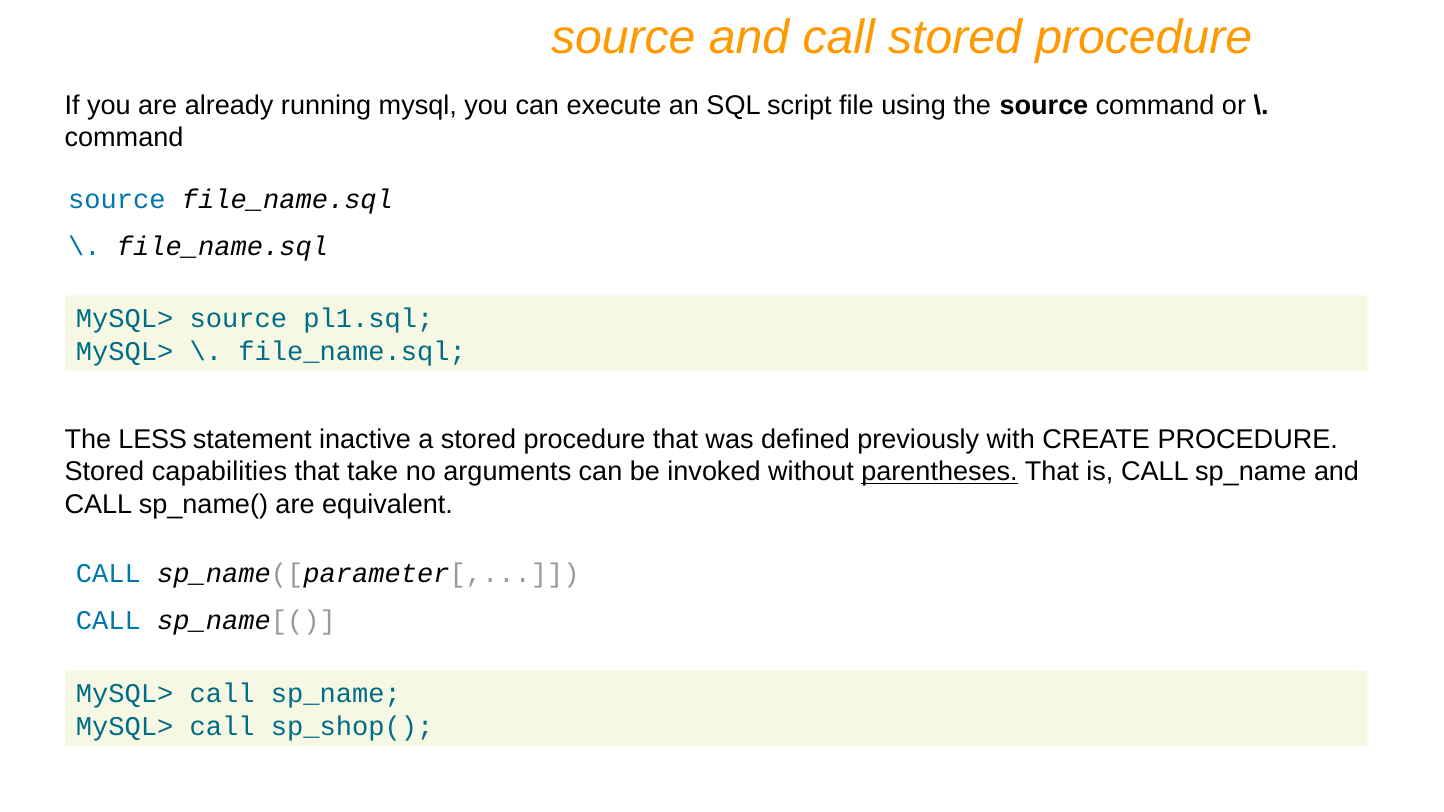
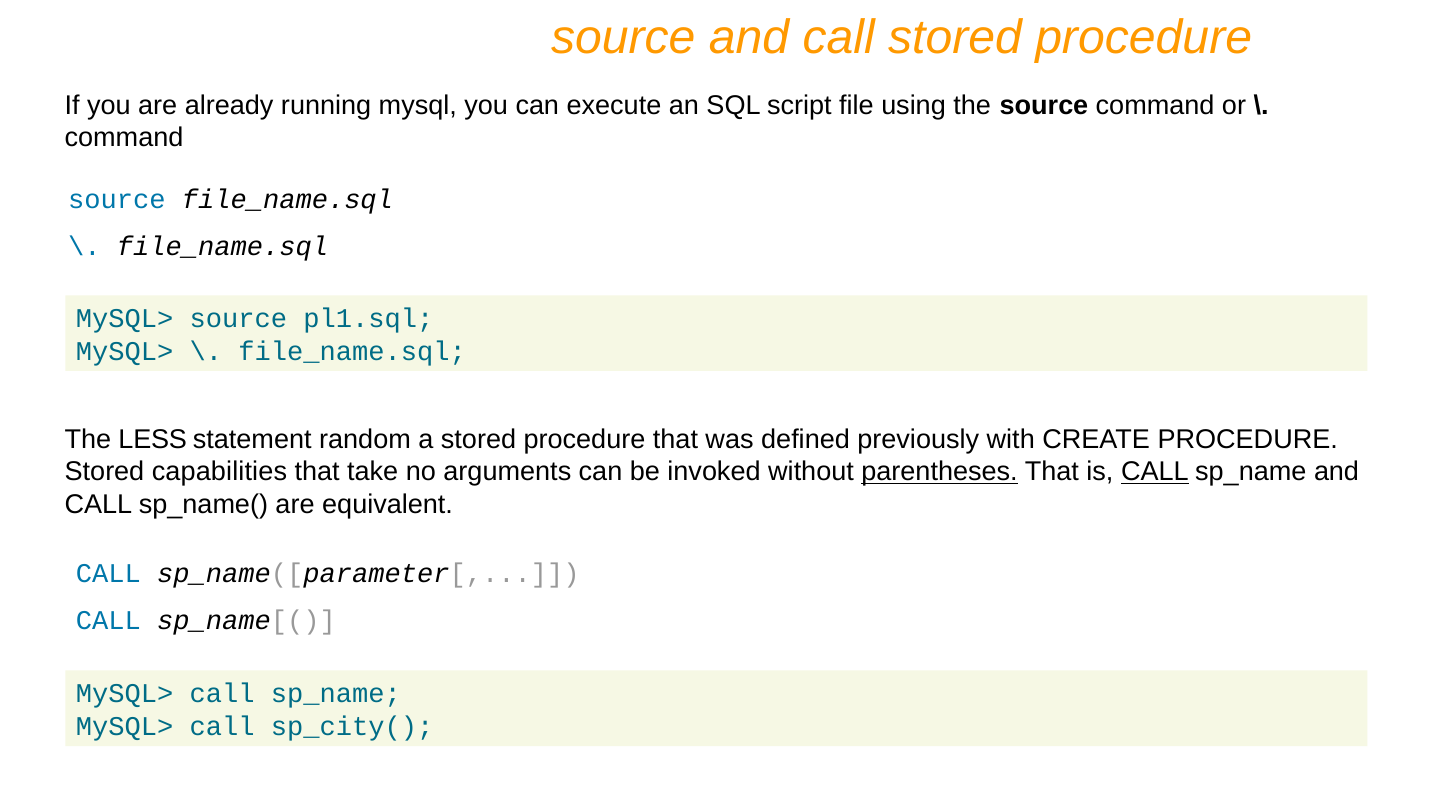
inactive: inactive -> random
CALL at (1155, 472) underline: none -> present
sp_shop(: sp_shop( -> sp_city(
